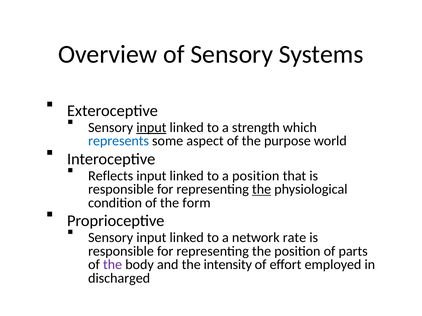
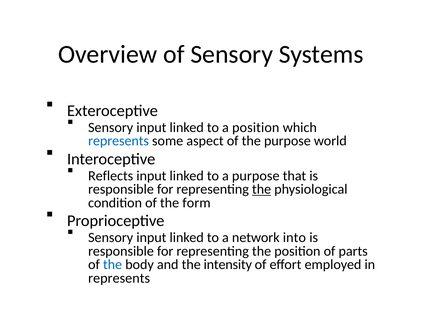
input at (151, 128) underline: present -> none
a strength: strength -> position
a position: position -> purpose
rate: rate -> into
the at (113, 265) colour: purple -> blue
discharged at (119, 279): discharged -> represents
